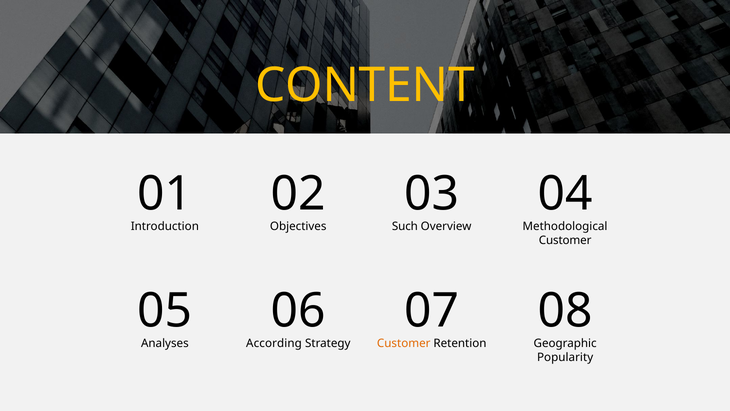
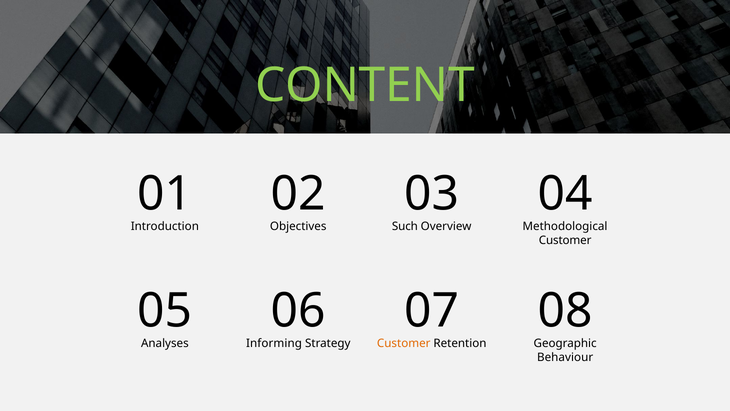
CONTENT colour: yellow -> light green
According: According -> Informing
Popularity: Popularity -> Behaviour
